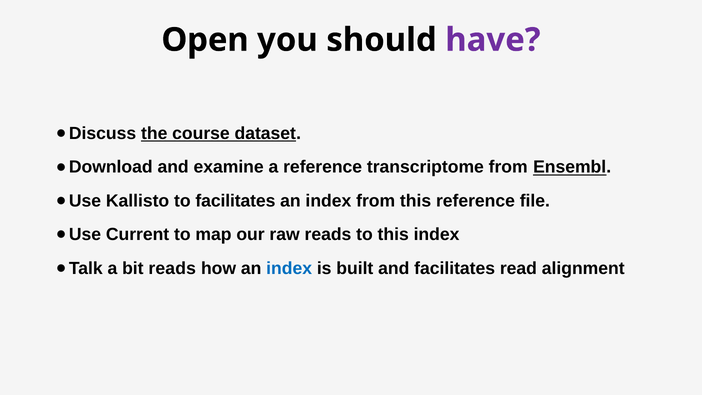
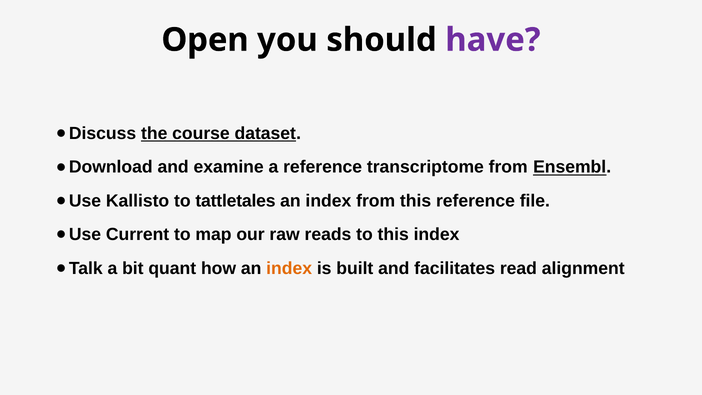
to facilitates: facilitates -> tattletales
bit reads: reads -> quant
index at (289, 268) colour: blue -> orange
